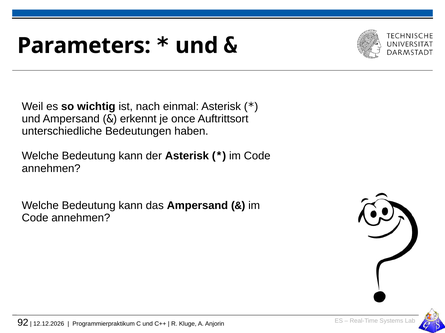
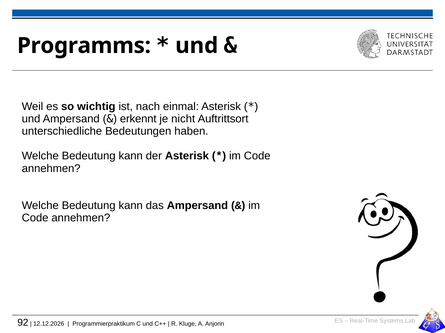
Parameters: Parameters -> Programms
once: once -> nicht
